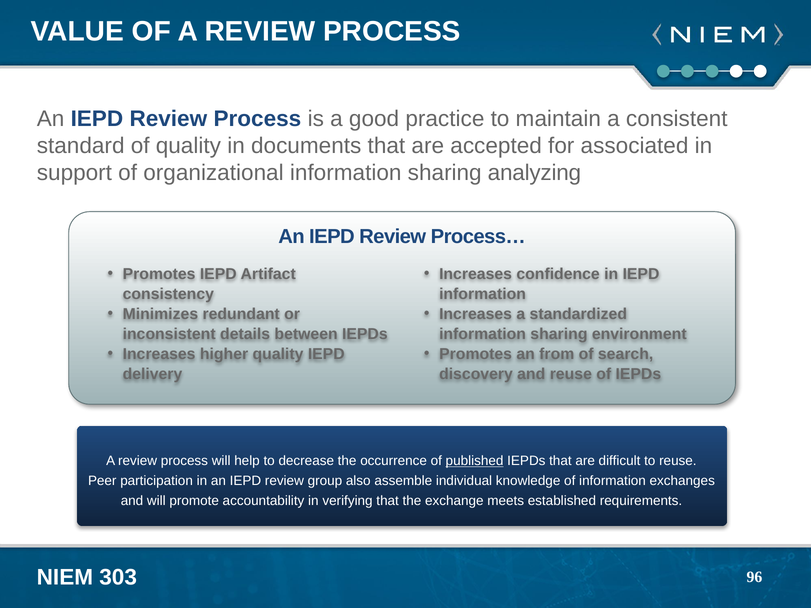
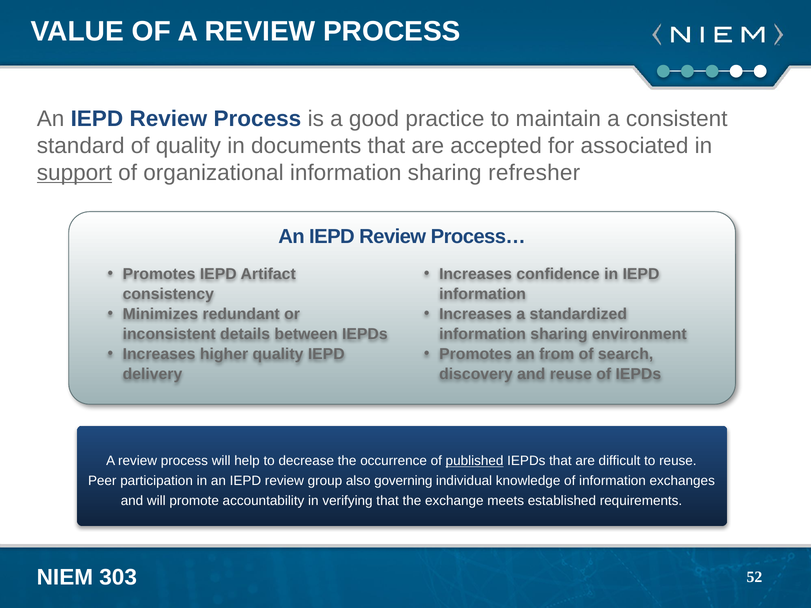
support underline: none -> present
analyzing: analyzing -> refresher
assemble: assemble -> governing
96: 96 -> 52
